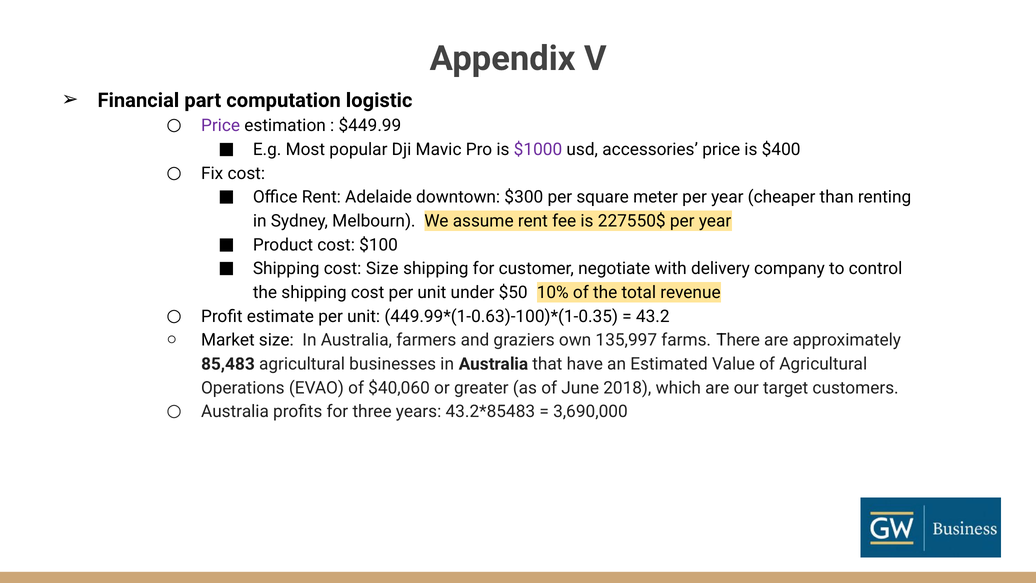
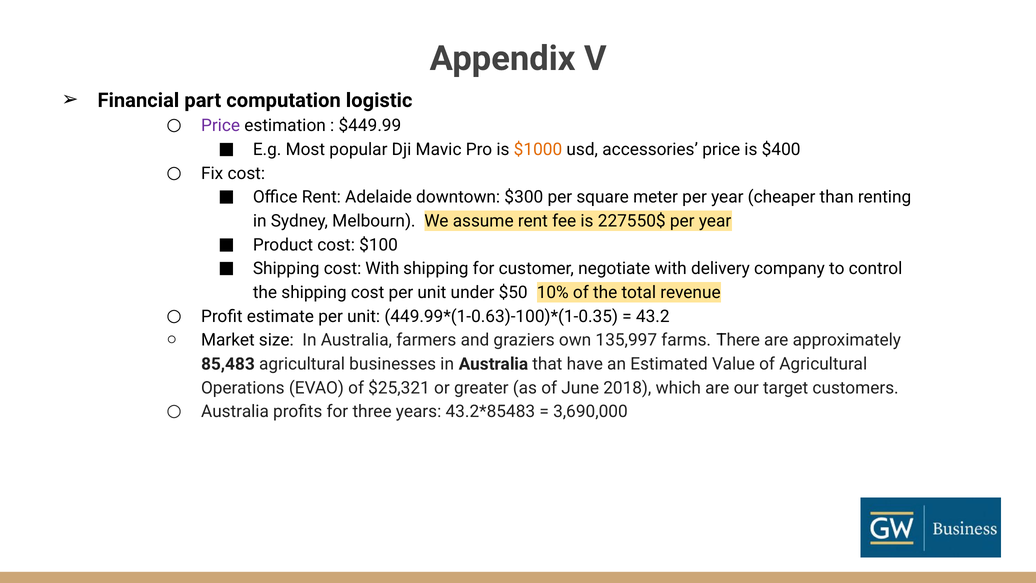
$1000 colour: purple -> orange
cost Size: Size -> With
$40,060: $40,060 -> $25,321
